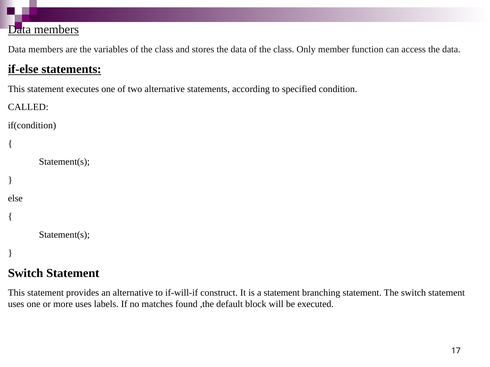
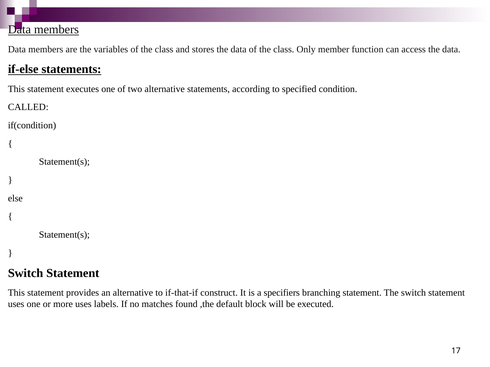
if-will-if: if-will-if -> if-that-if
a statement: statement -> specifiers
